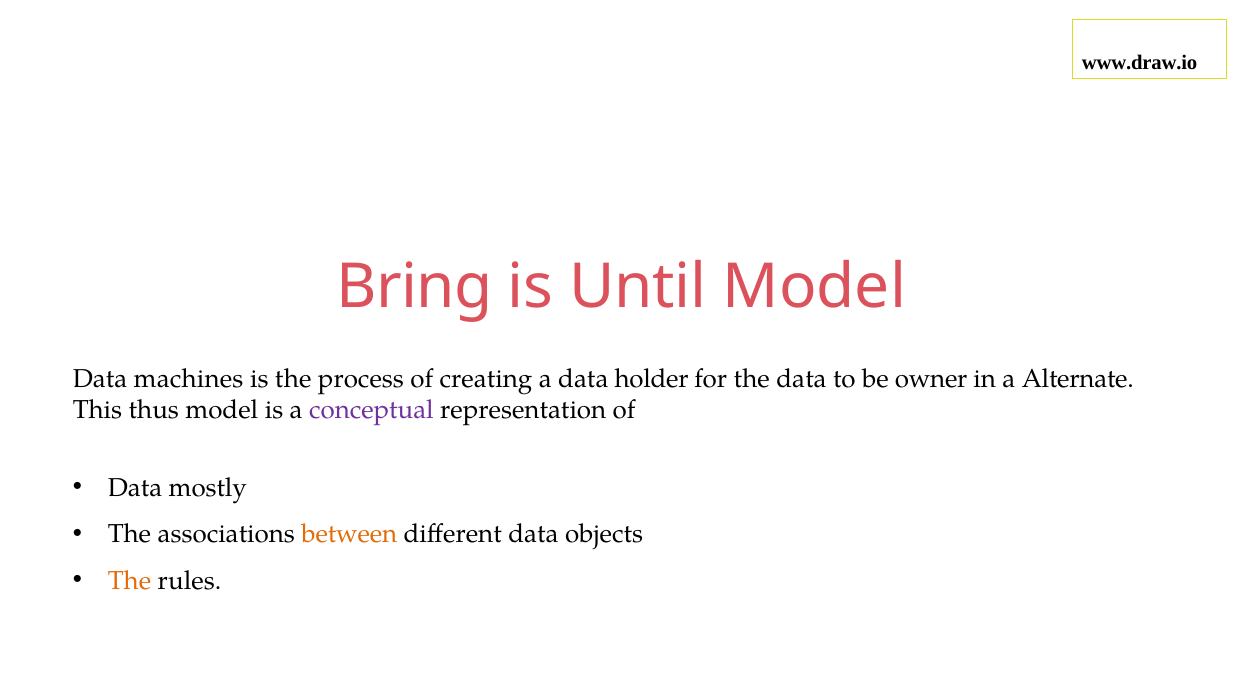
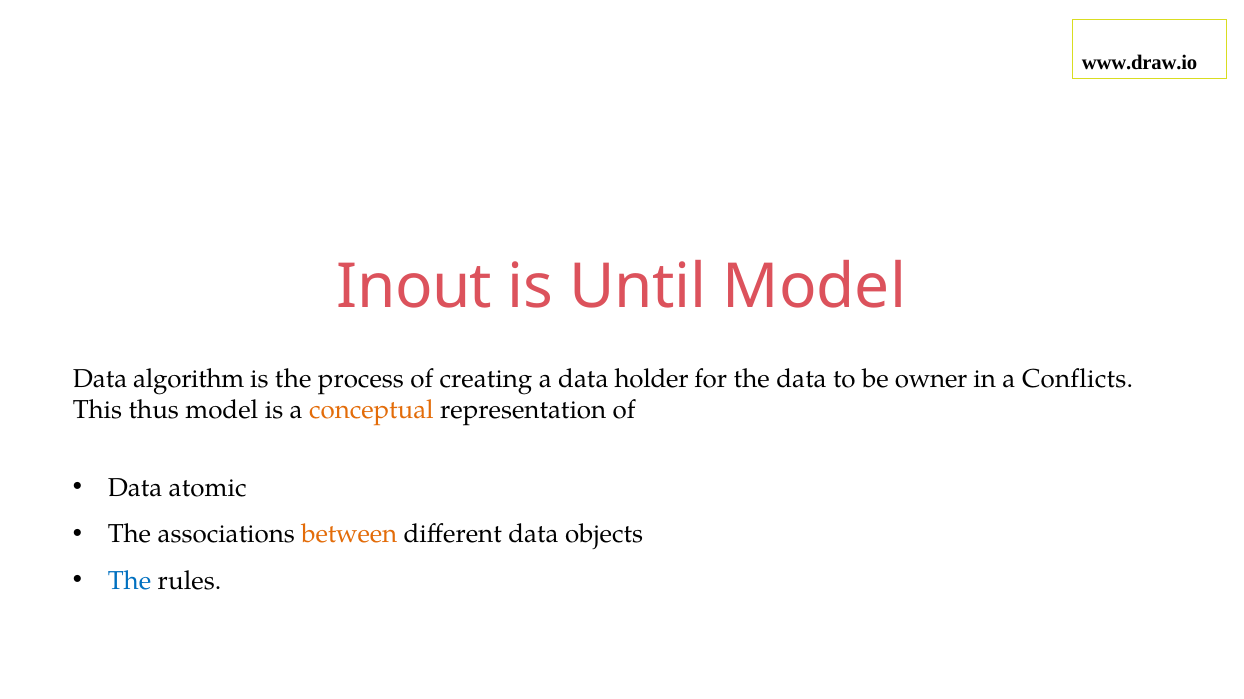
Bring: Bring -> Inout
machines: machines -> algorithm
Alternate: Alternate -> Conflicts
conceptual colour: purple -> orange
mostly: mostly -> atomic
The at (129, 581) colour: orange -> blue
